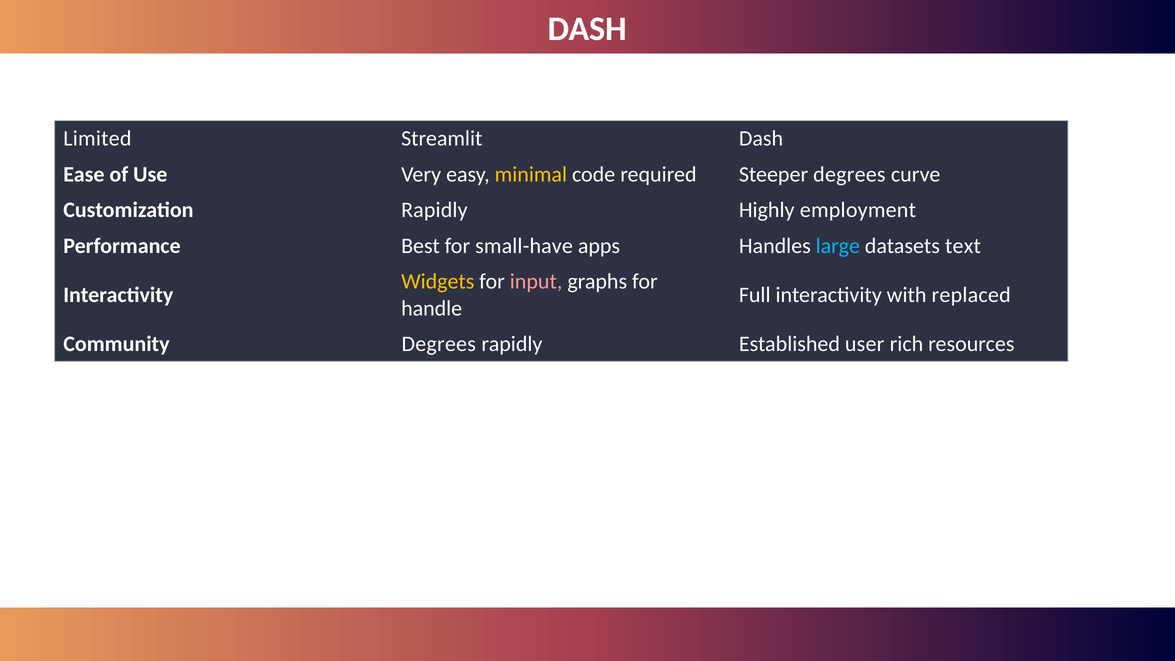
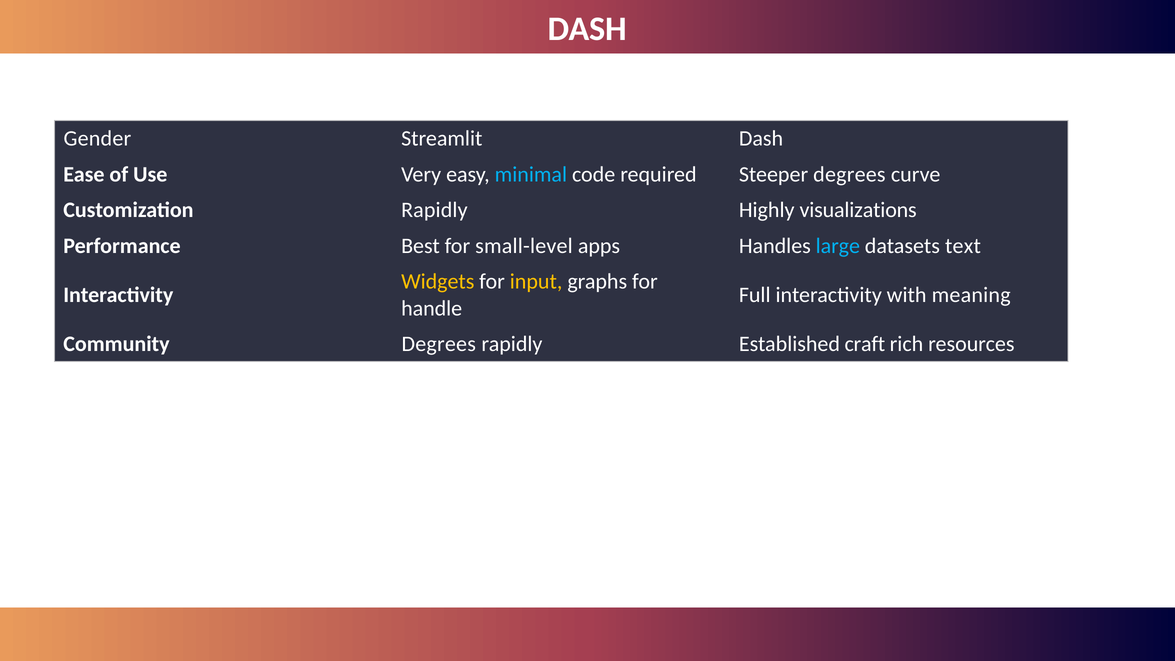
Limited: Limited -> Gender
minimal colour: yellow -> light blue
employment: employment -> visualizations
small-have: small-have -> small-level
input colour: pink -> yellow
replaced: replaced -> meaning
user: user -> craft
